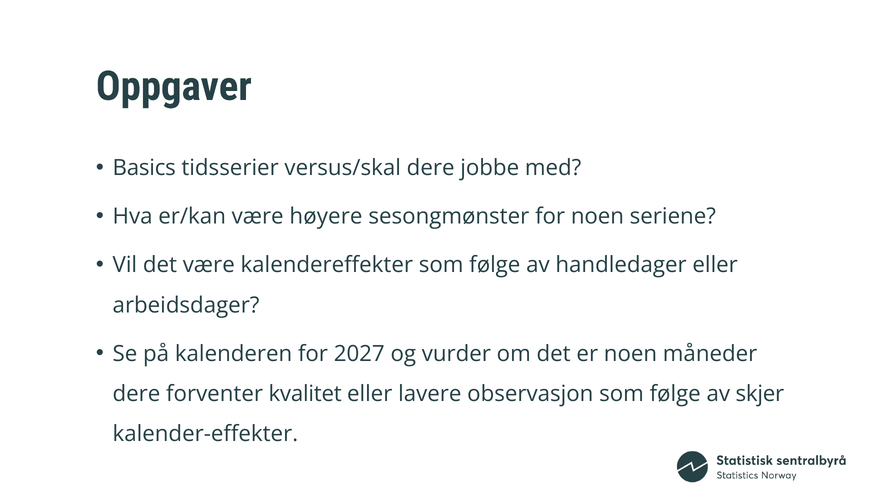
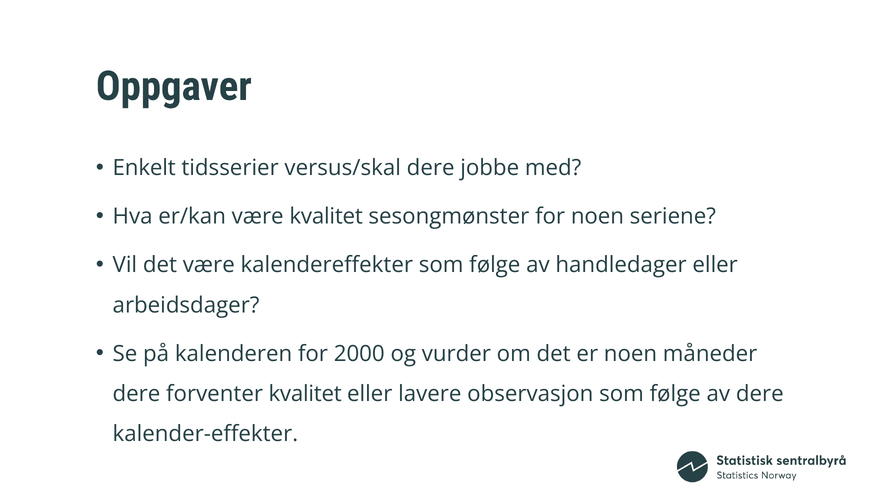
Basics: Basics -> Enkelt
være høyere: høyere -> kvalitet
2027: 2027 -> 2000
av skjer: skjer -> dere
